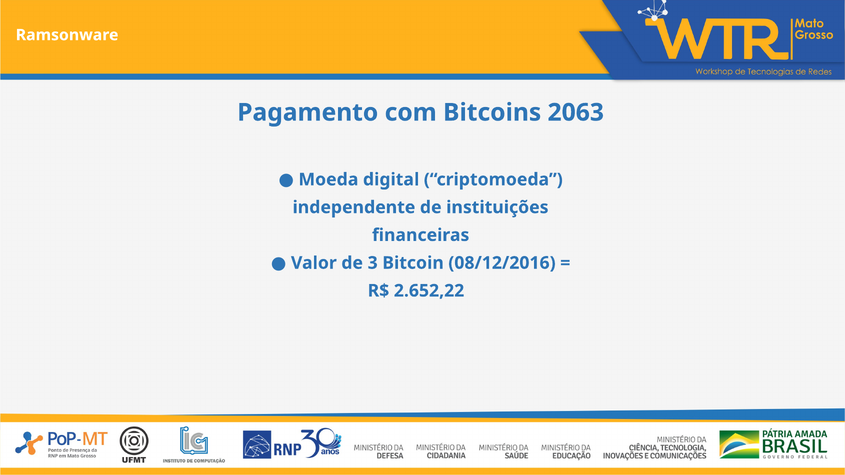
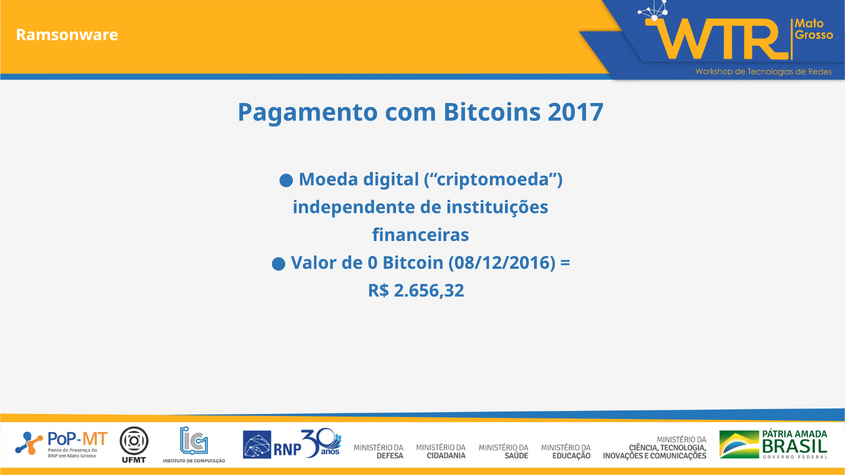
2063: 2063 -> 2017
3: 3 -> 0
2.652,22: 2.652,22 -> 2.656,32
